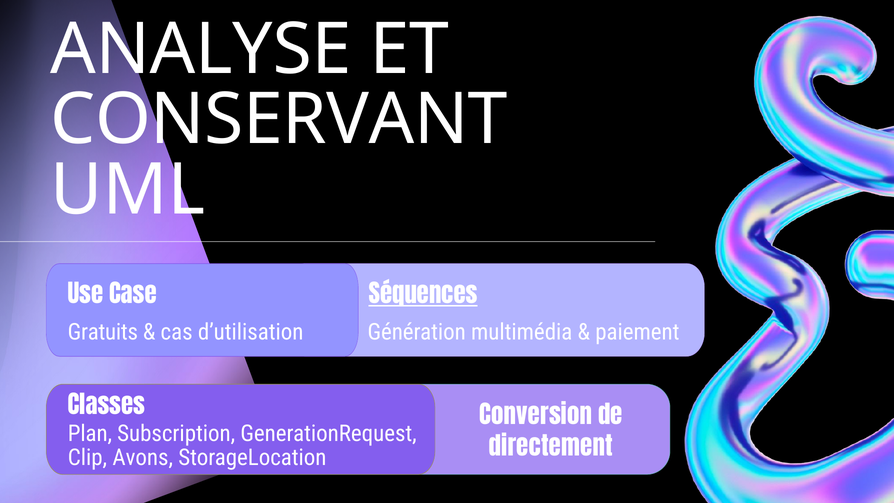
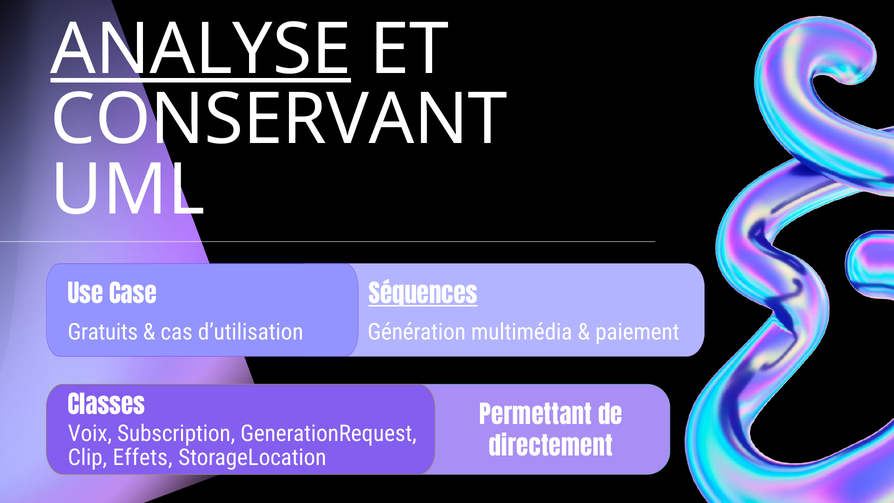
ANALYSE underline: none -> present
Conversion: Conversion -> Permettant
Plan: Plan -> Voix
Avons: Avons -> Effets
